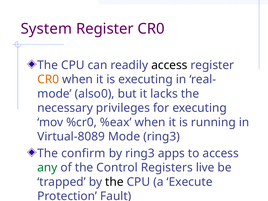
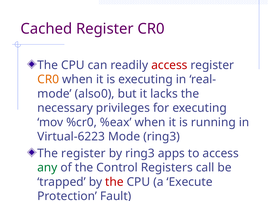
System: System -> Cached
access at (169, 65) colour: black -> red
Virtual-8089: Virtual-8089 -> Virtual-6223
The confirm: confirm -> register
live: live -> call
the at (114, 182) colour: black -> red
